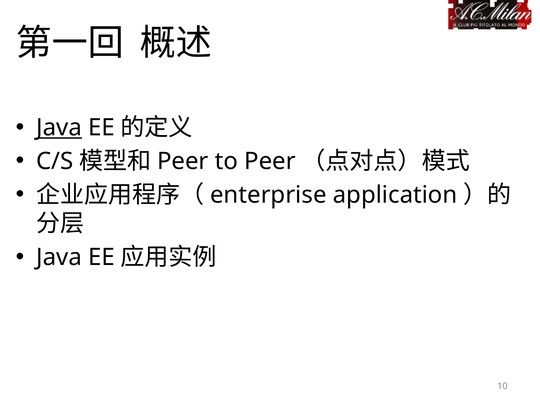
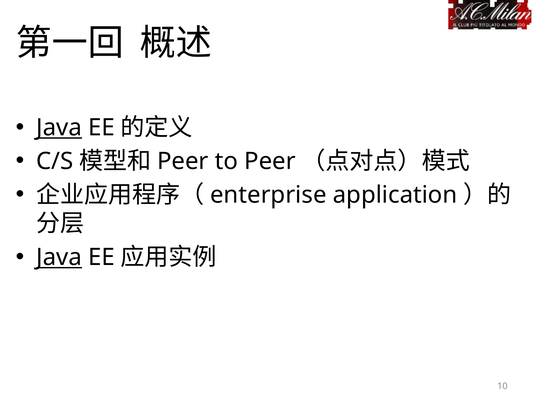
Java at (59, 257) underline: none -> present
